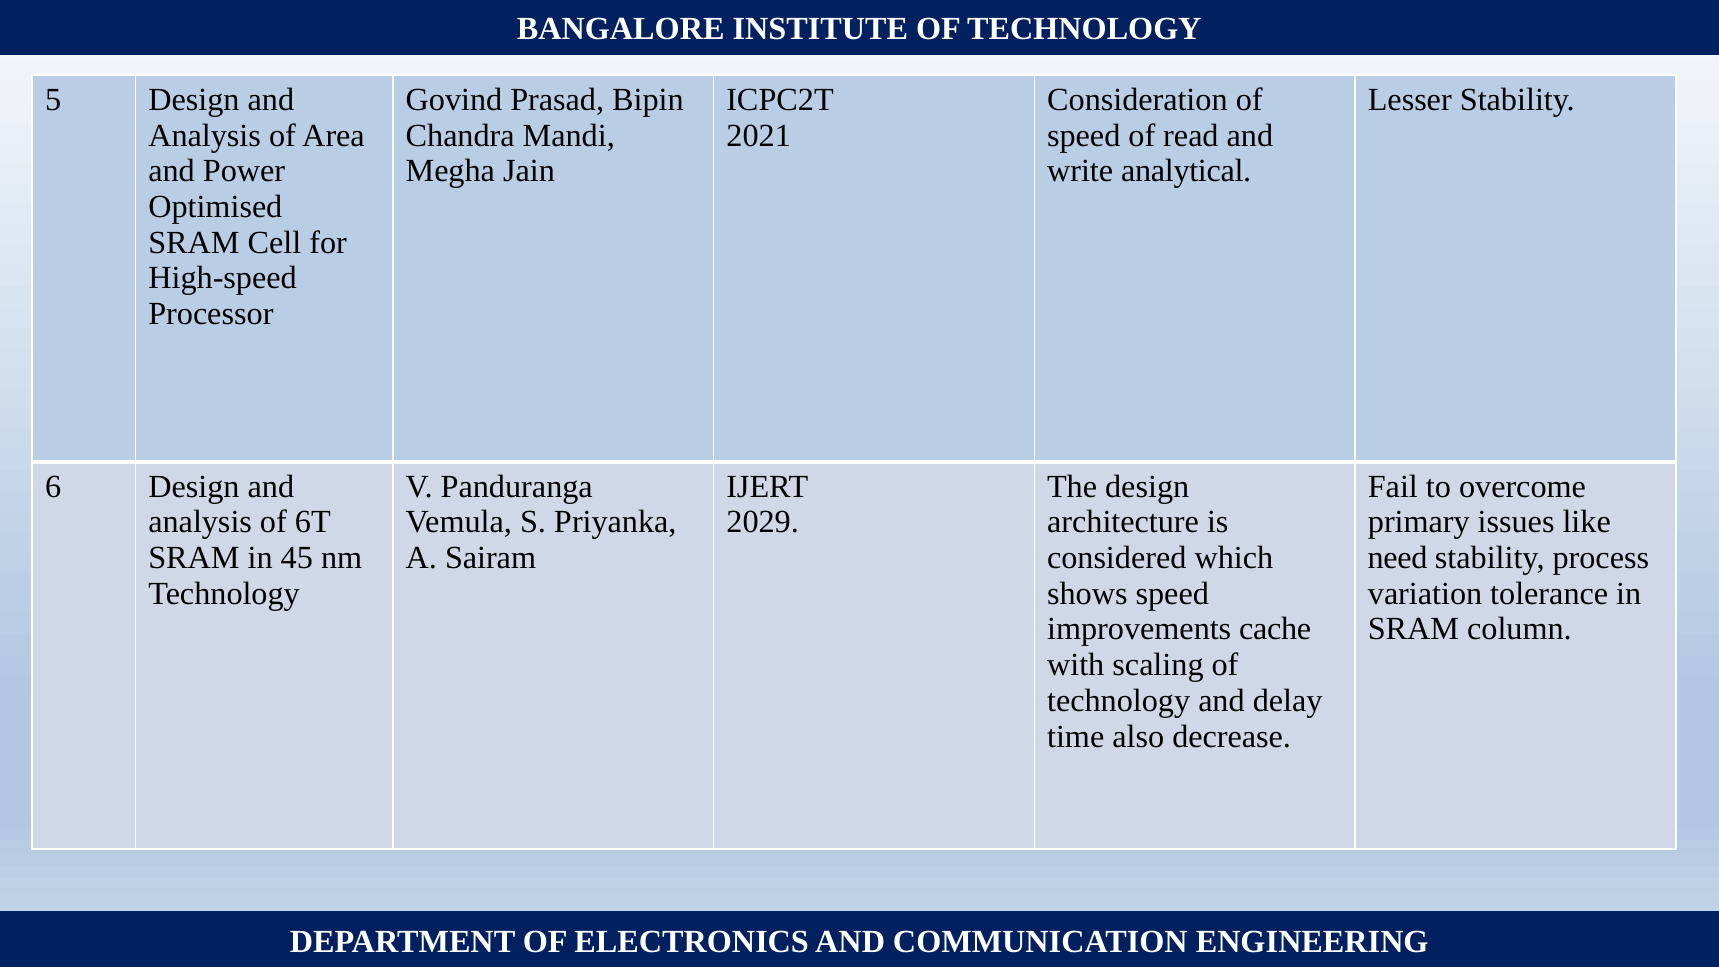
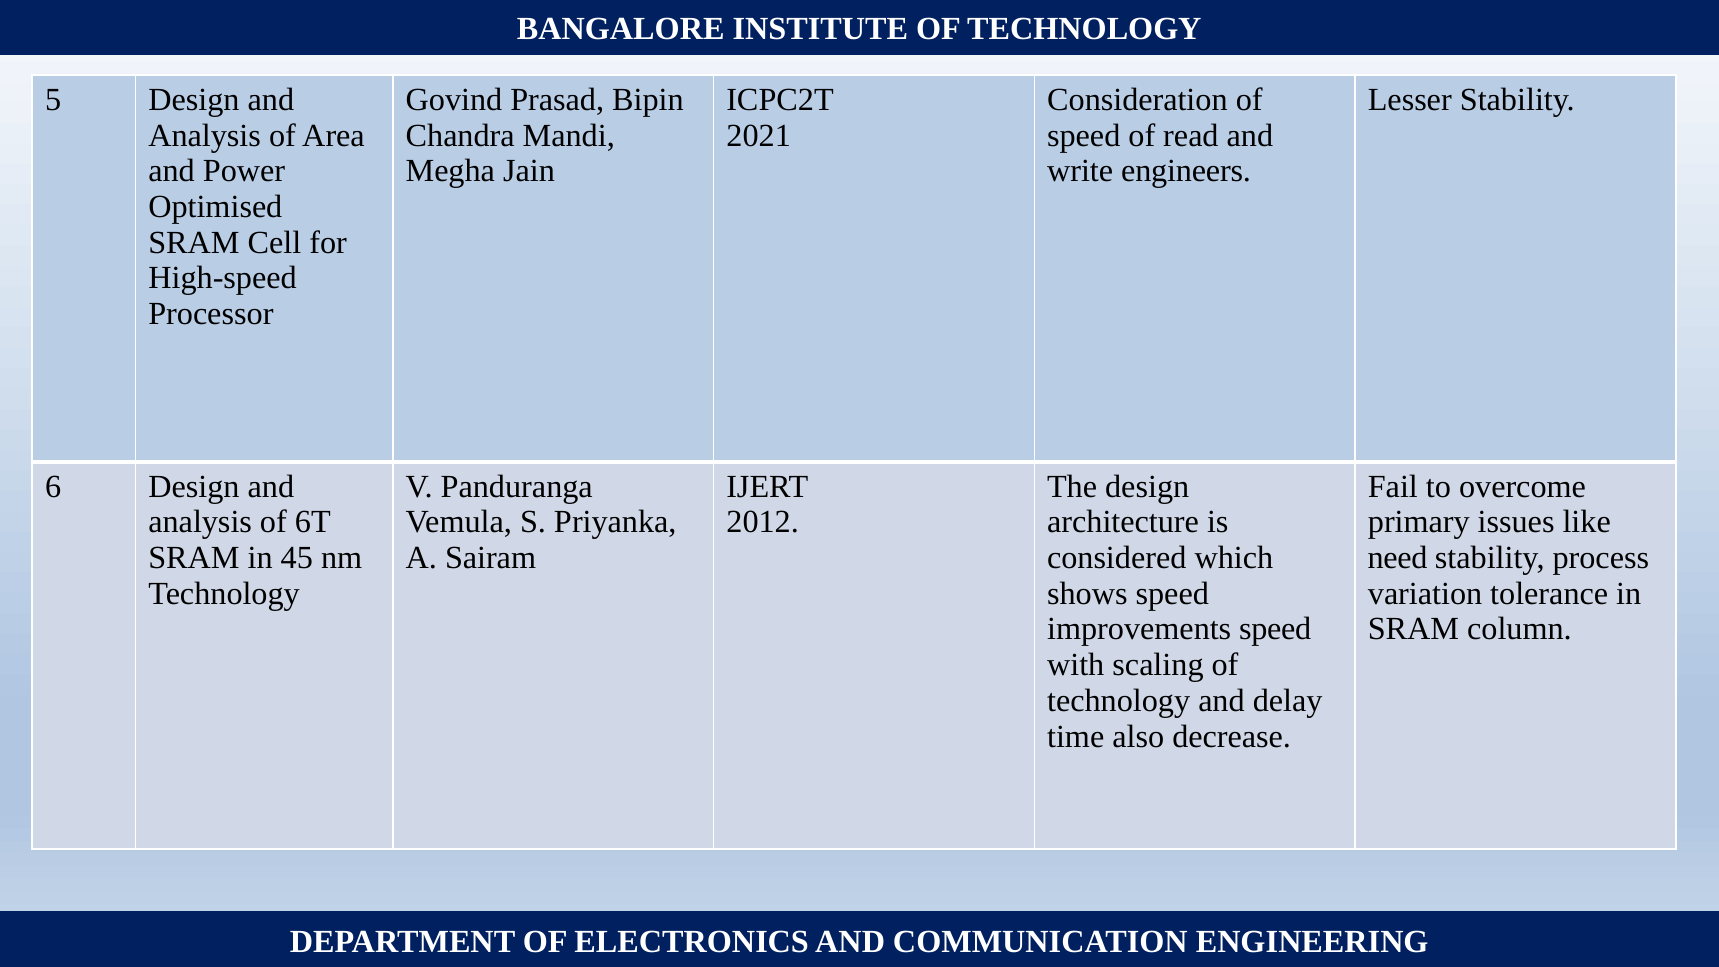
analytical: analytical -> engineers
2029: 2029 -> 2012
improvements cache: cache -> speed
